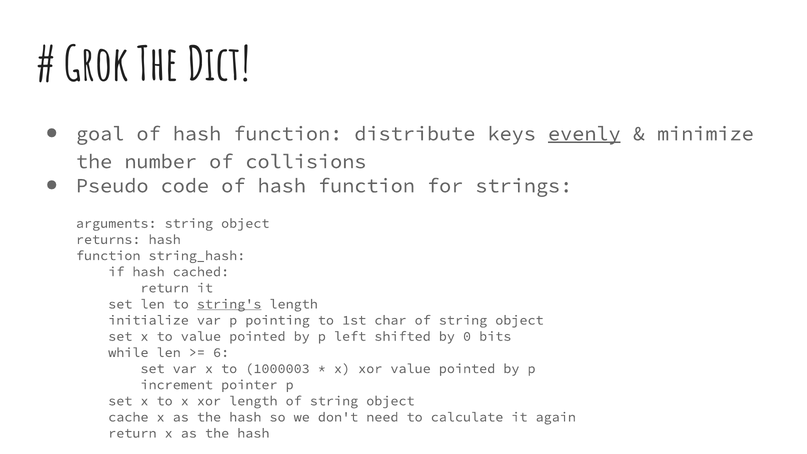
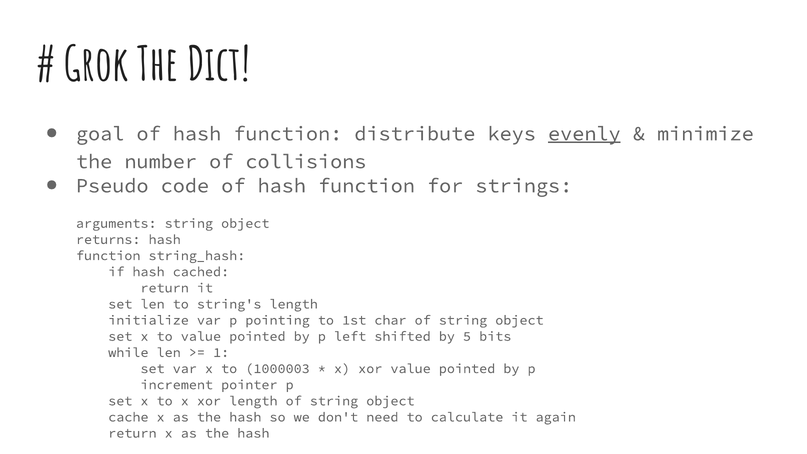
string's underline: present -> none
0: 0 -> 5
6: 6 -> 1
